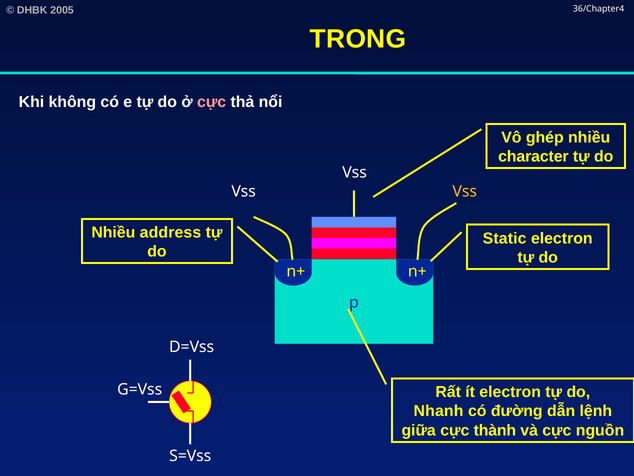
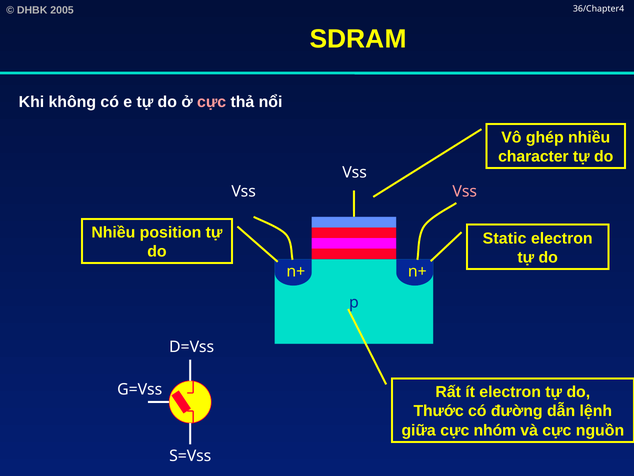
TRONG: TRONG -> SDRAM
Vss at (465, 191) colour: yellow -> pink
address: address -> position
Nhanh: Nhanh -> Thước
thành: thành -> nhóm
